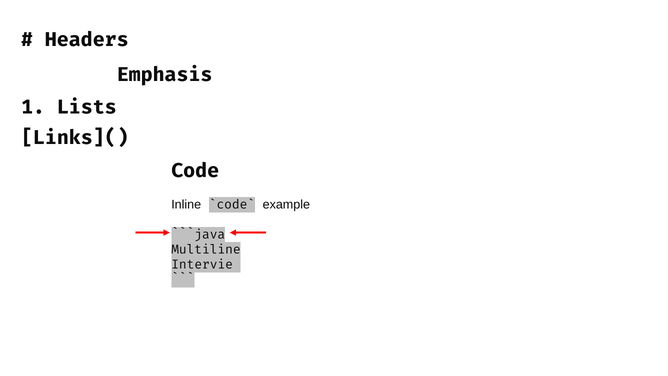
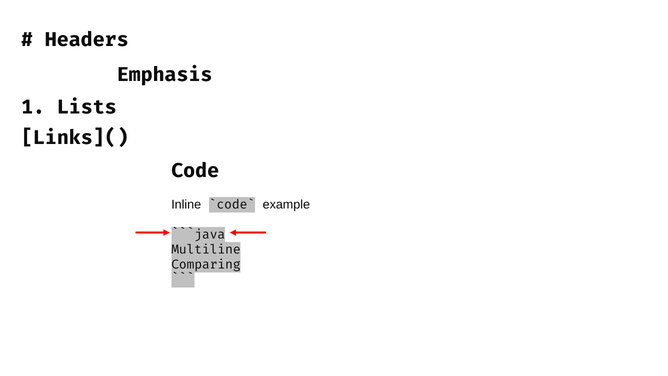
Interview: Interview -> Comparing
